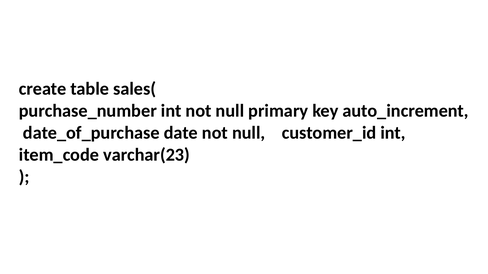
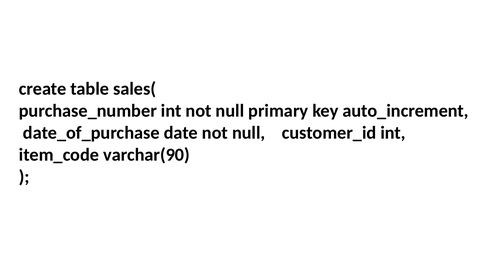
varchar(23: varchar(23 -> varchar(90
